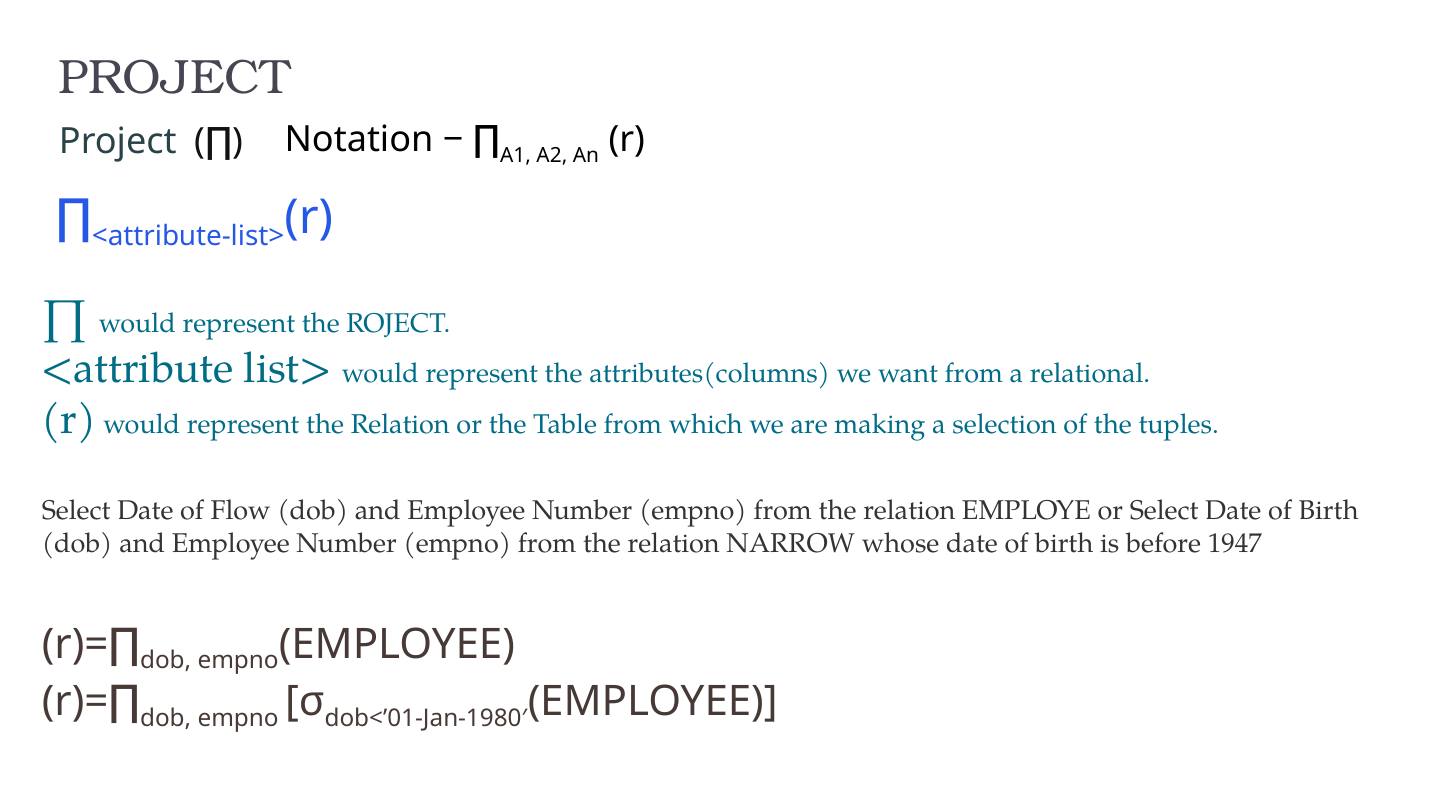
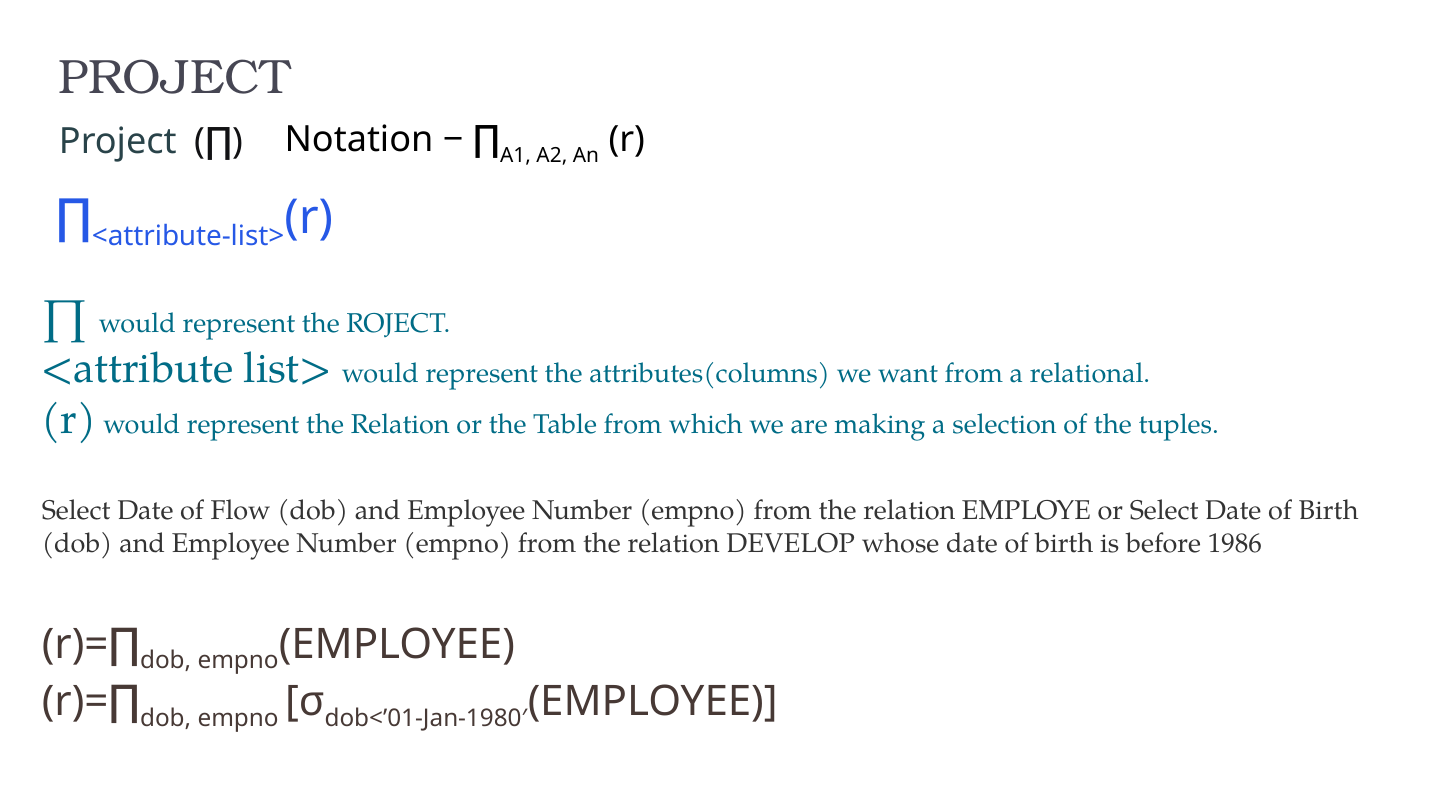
NARROW: NARROW -> DEVELOP
1947: 1947 -> 1986
